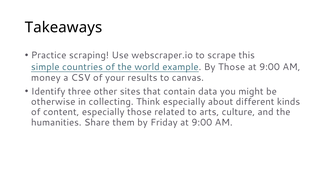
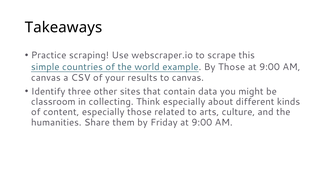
money at (46, 78): money -> canvas
otherwise: otherwise -> classroom
